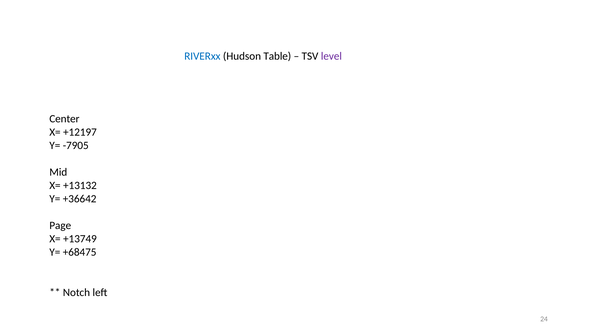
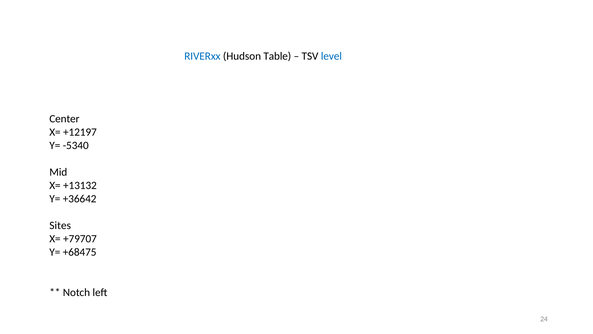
level colour: purple -> blue
-7905: -7905 -> -5340
Page: Page -> Sites
+13749: +13749 -> +79707
